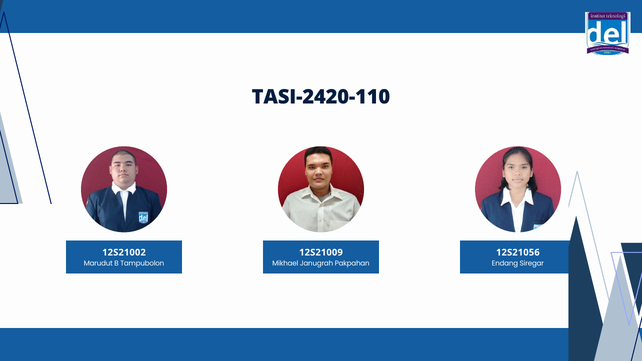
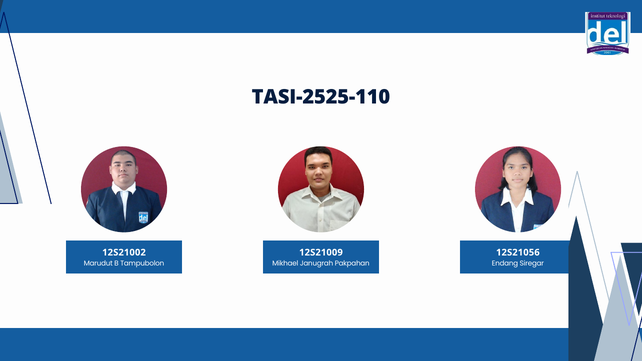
TASI-2420-110: TASI-2420-110 -> TASI-2525-110
